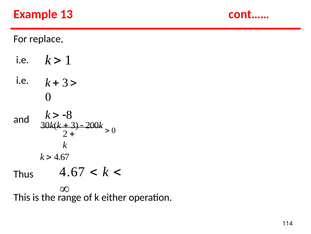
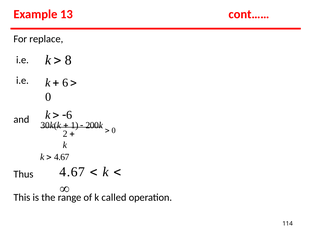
1: 1 -> 8
3 at (65, 82): 3 -> 6
8 at (69, 115): 8 -> 6
3 at (75, 125): 3 -> 1
either: either -> called
